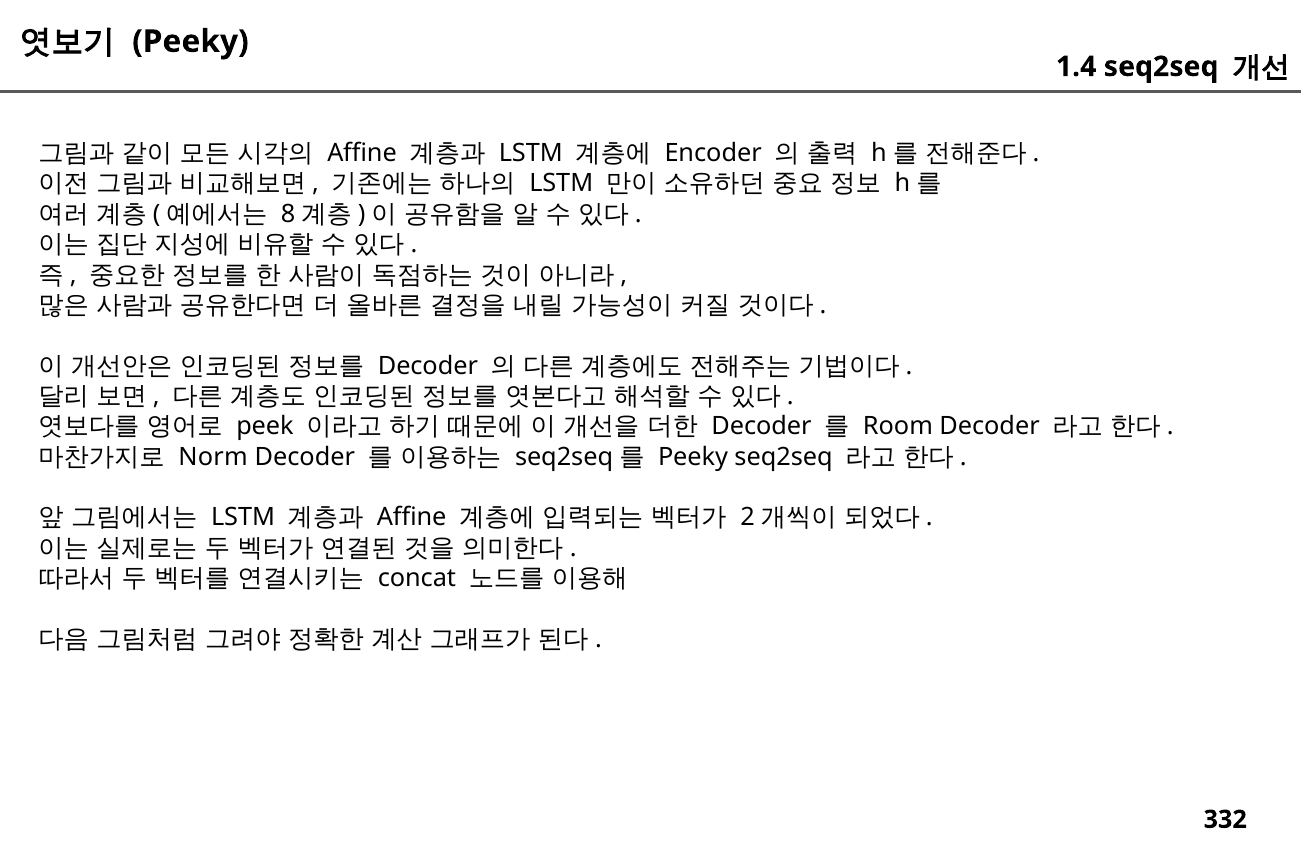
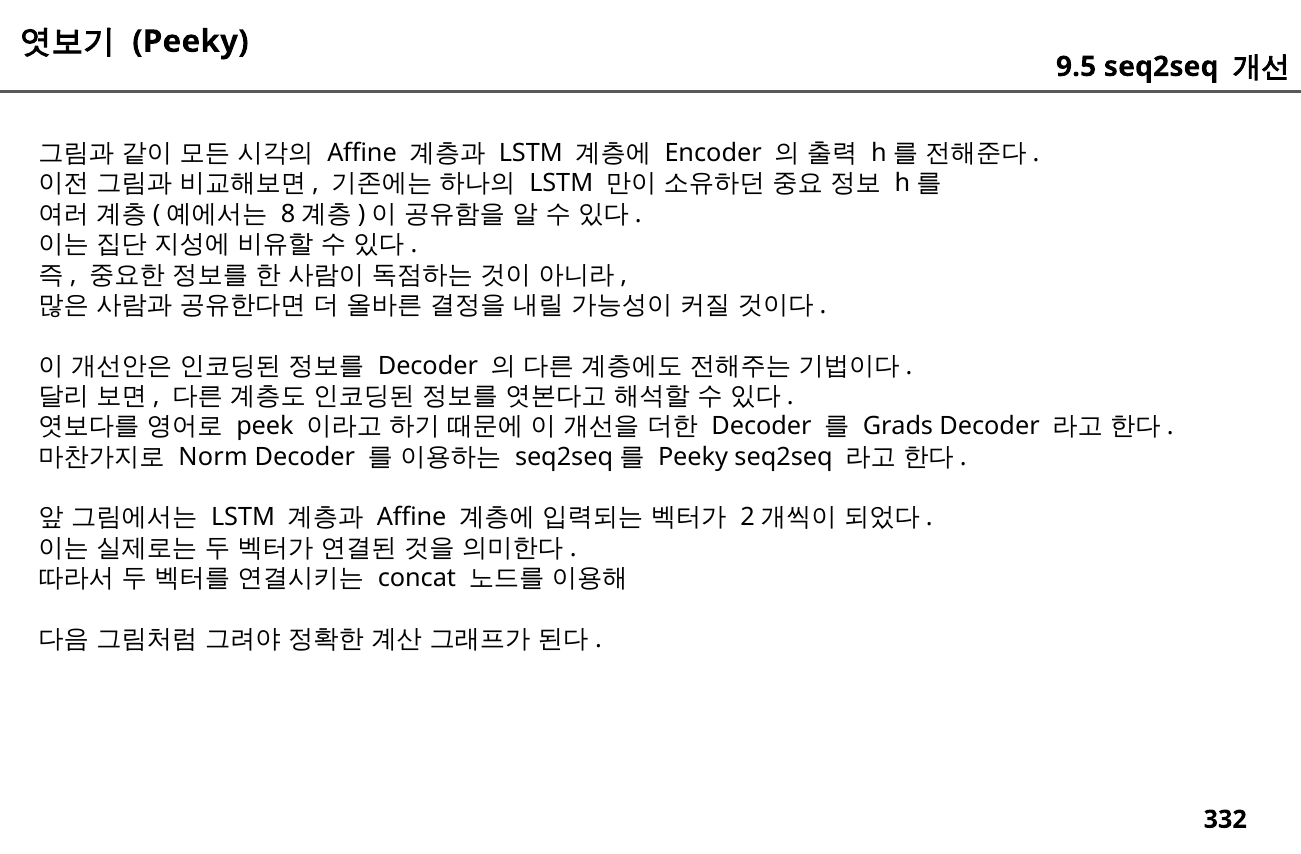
1.4: 1.4 -> 9.5
Room: Room -> Grads
